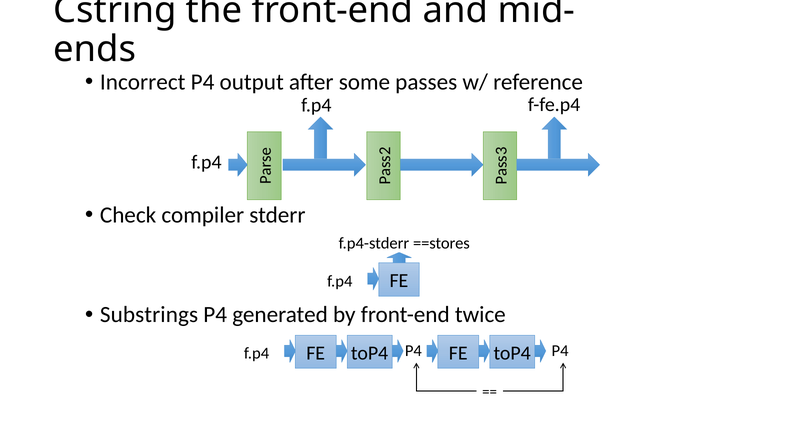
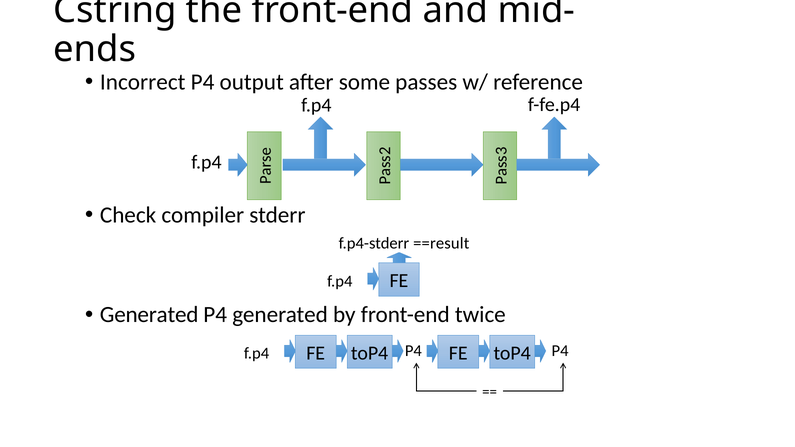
==stores: ==stores -> ==result
Substrings at (149, 315): Substrings -> Generated
